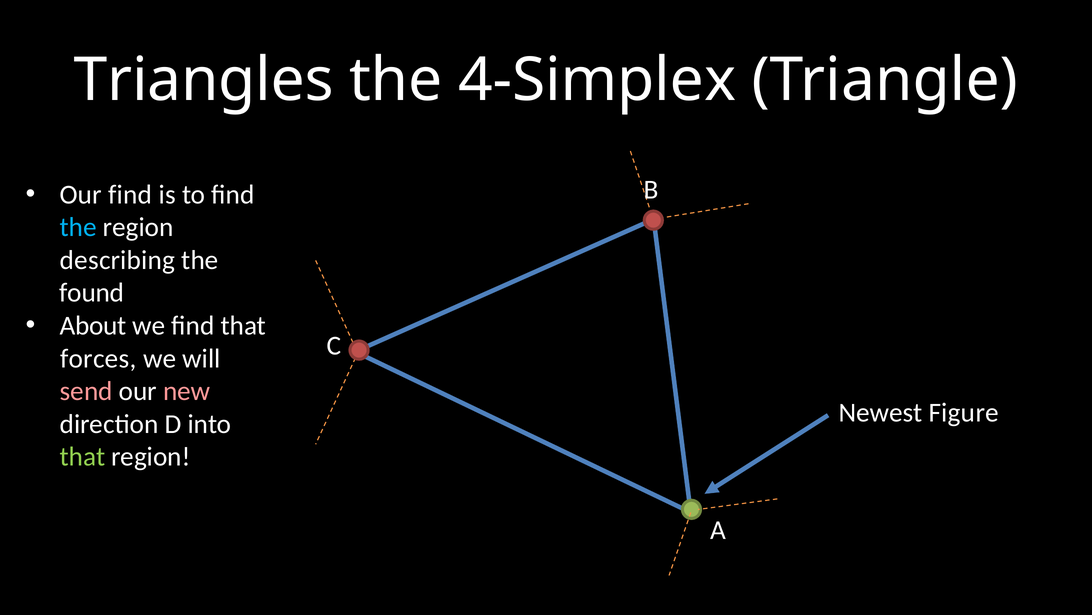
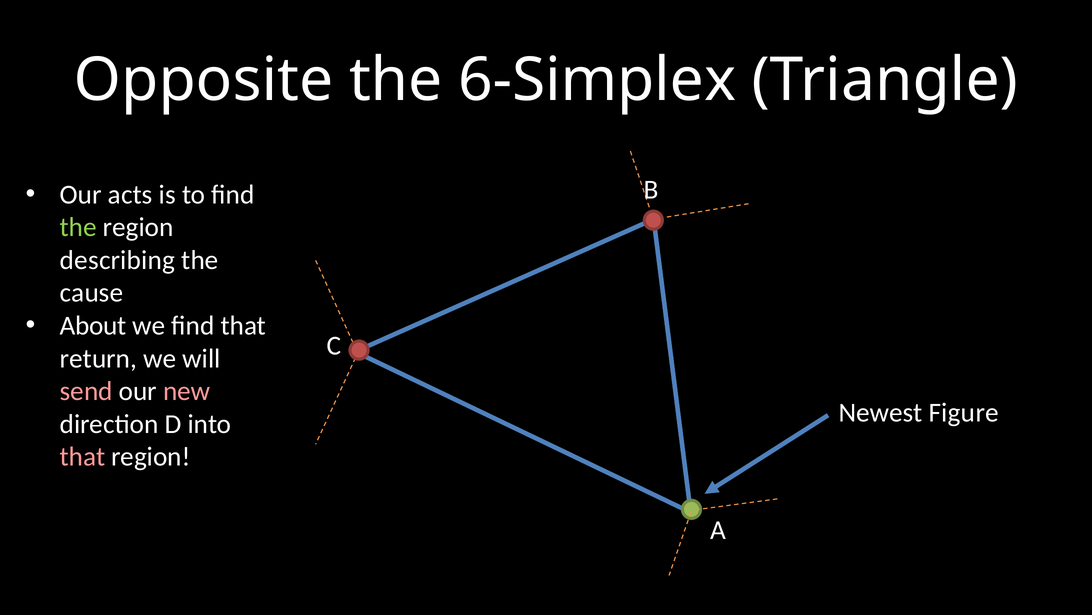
Triangles: Triangles -> Opposite
4-Simplex: 4-Simplex -> 6-Simplex
Our find: find -> acts
the at (78, 227) colour: light blue -> light green
found: found -> cause
forces: forces -> return
that at (83, 456) colour: light green -> pink
